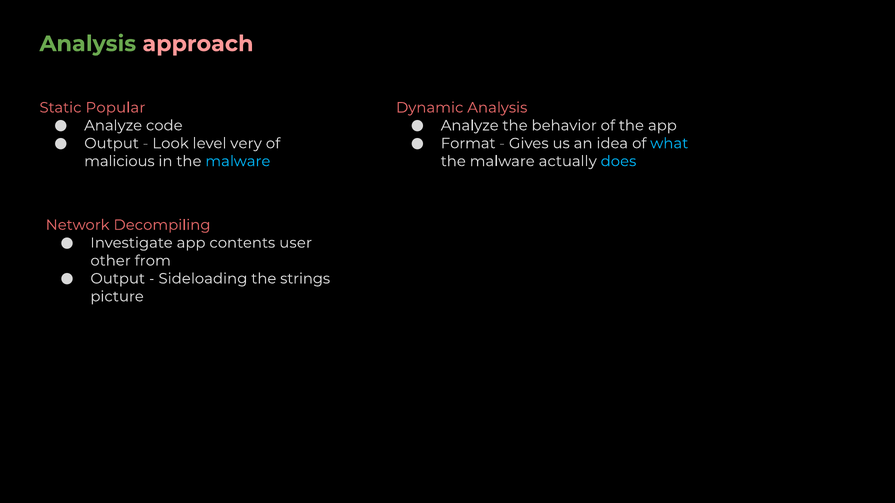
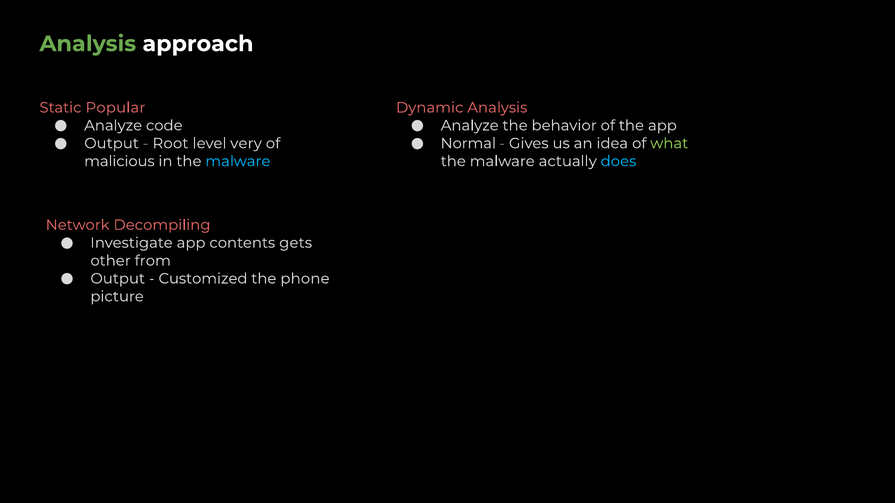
approach colour: pink -> white
Look: Look -> Root
Format: Format -> Normal
what colour: light blue -> light green
user: user -> gets
Sideloading: Sideloading -> Customized
strings: strings -> phone
